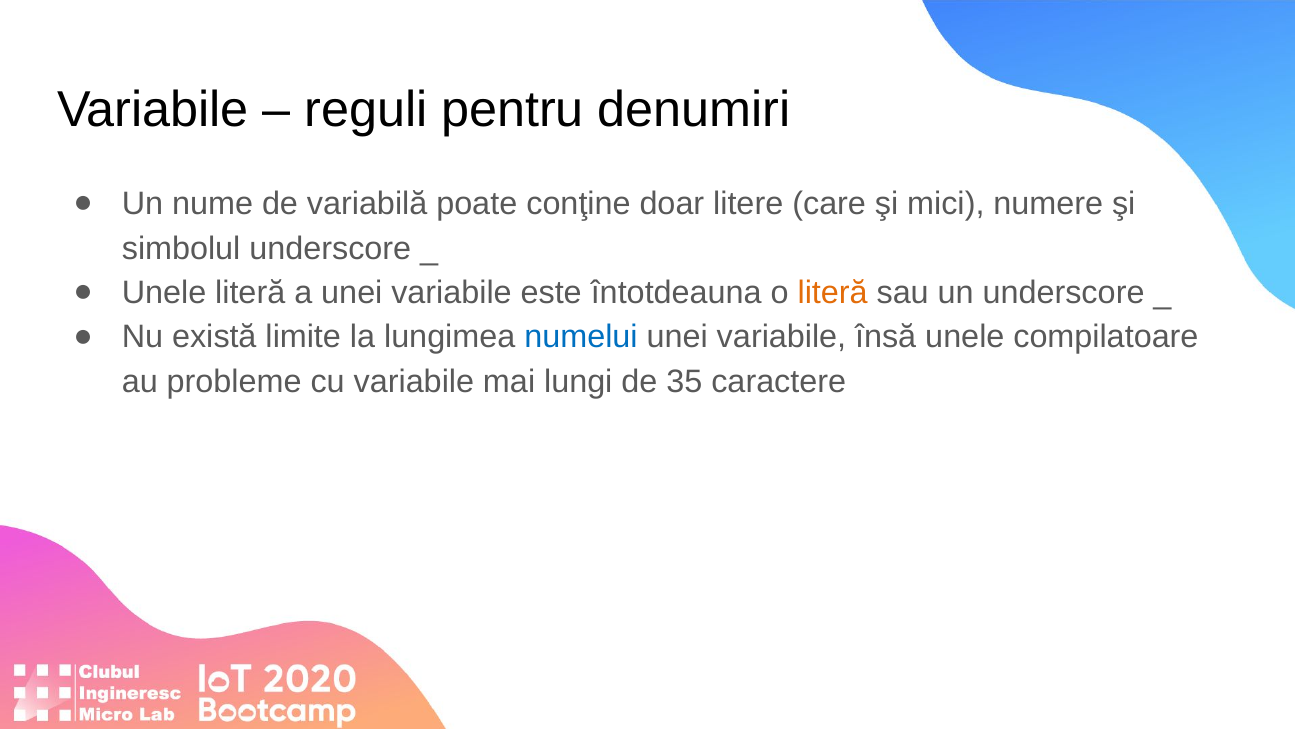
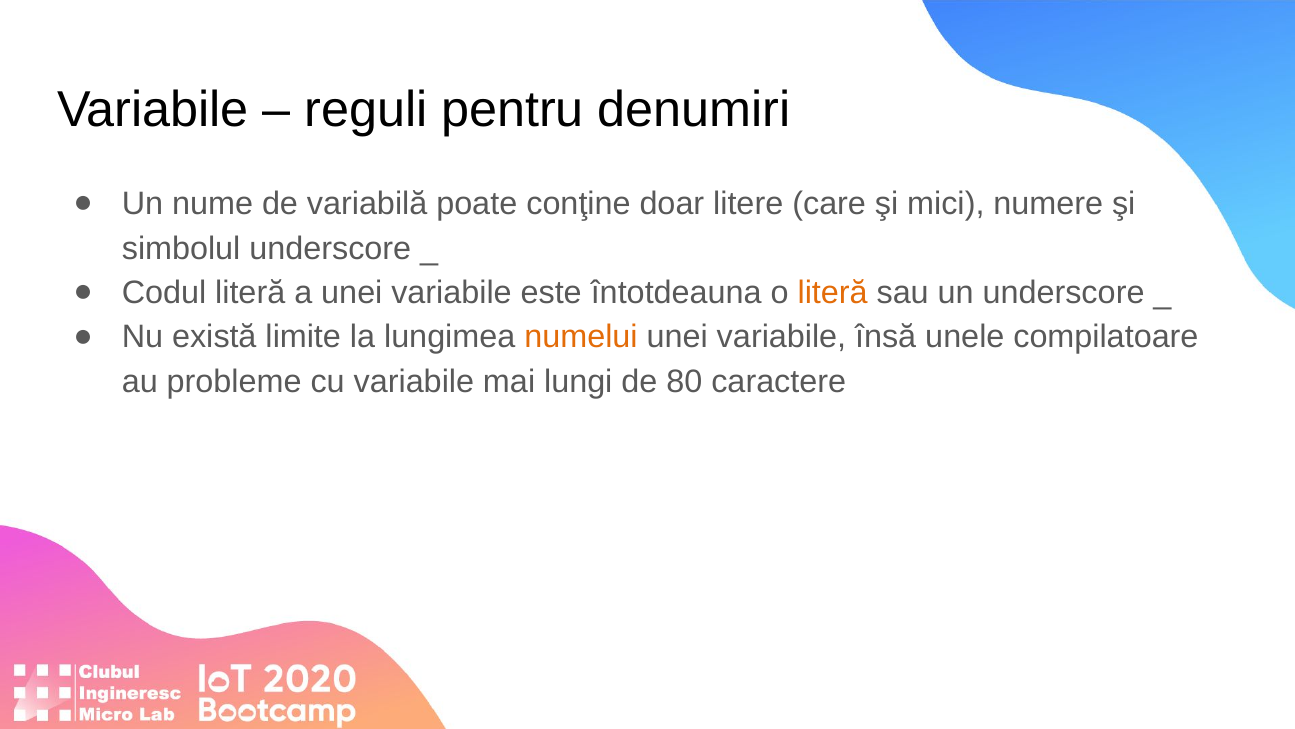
Unele at (164, 293): Unele -> Codul
numelui colour: blue -> orange
35: 35 -> 80
